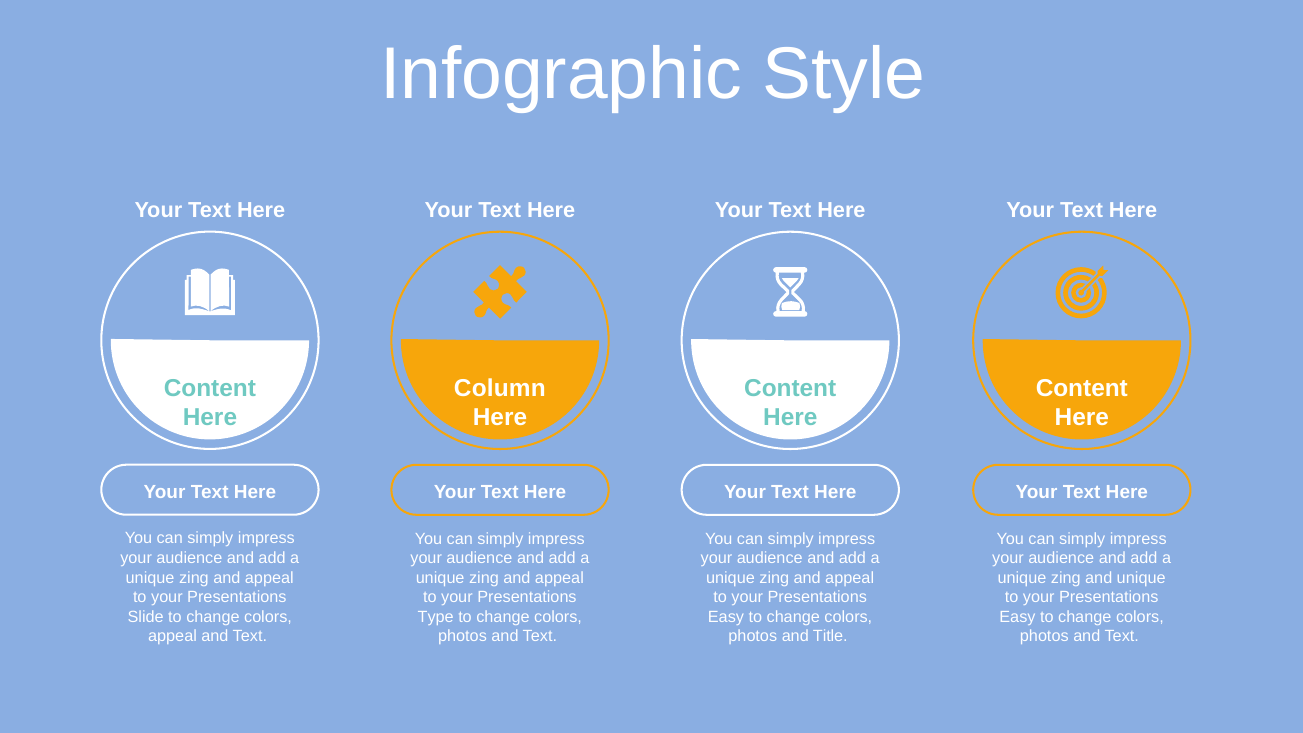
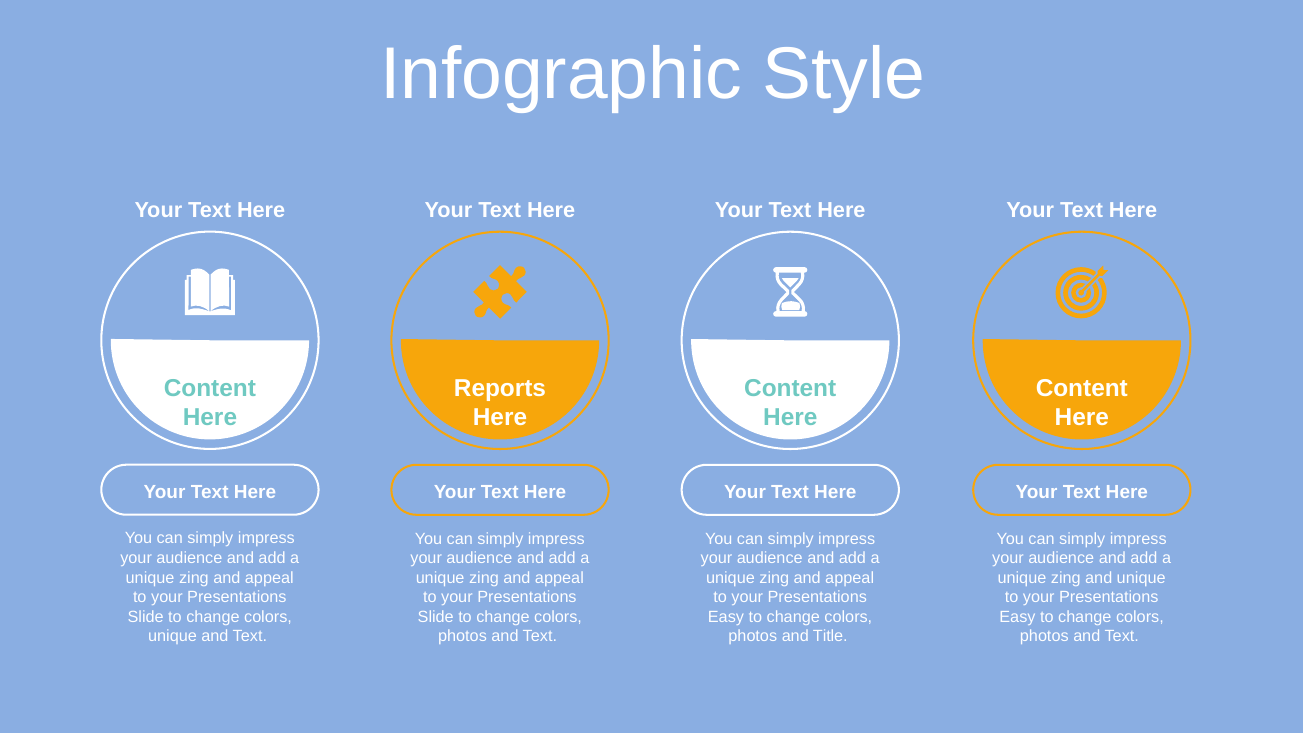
Column: Column -> Reports
Type at (436, 617): Type -> Slide
appeal at (173, 636): appeal -> unique
